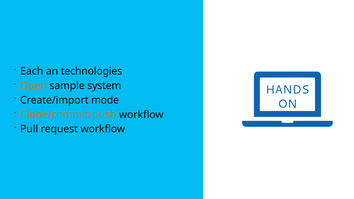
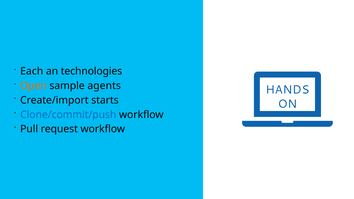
system: system -> agents
mode: mode -> starts
Clone/commit/push colour: orange -> blue
